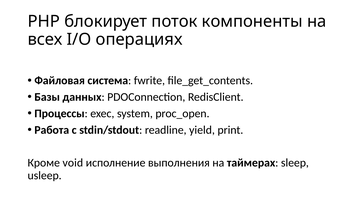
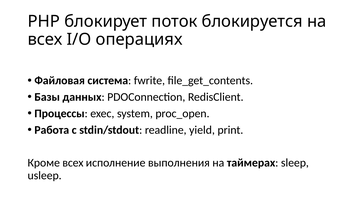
компоненты: компоненты -> блокируется
Кроме void: void -> всех
